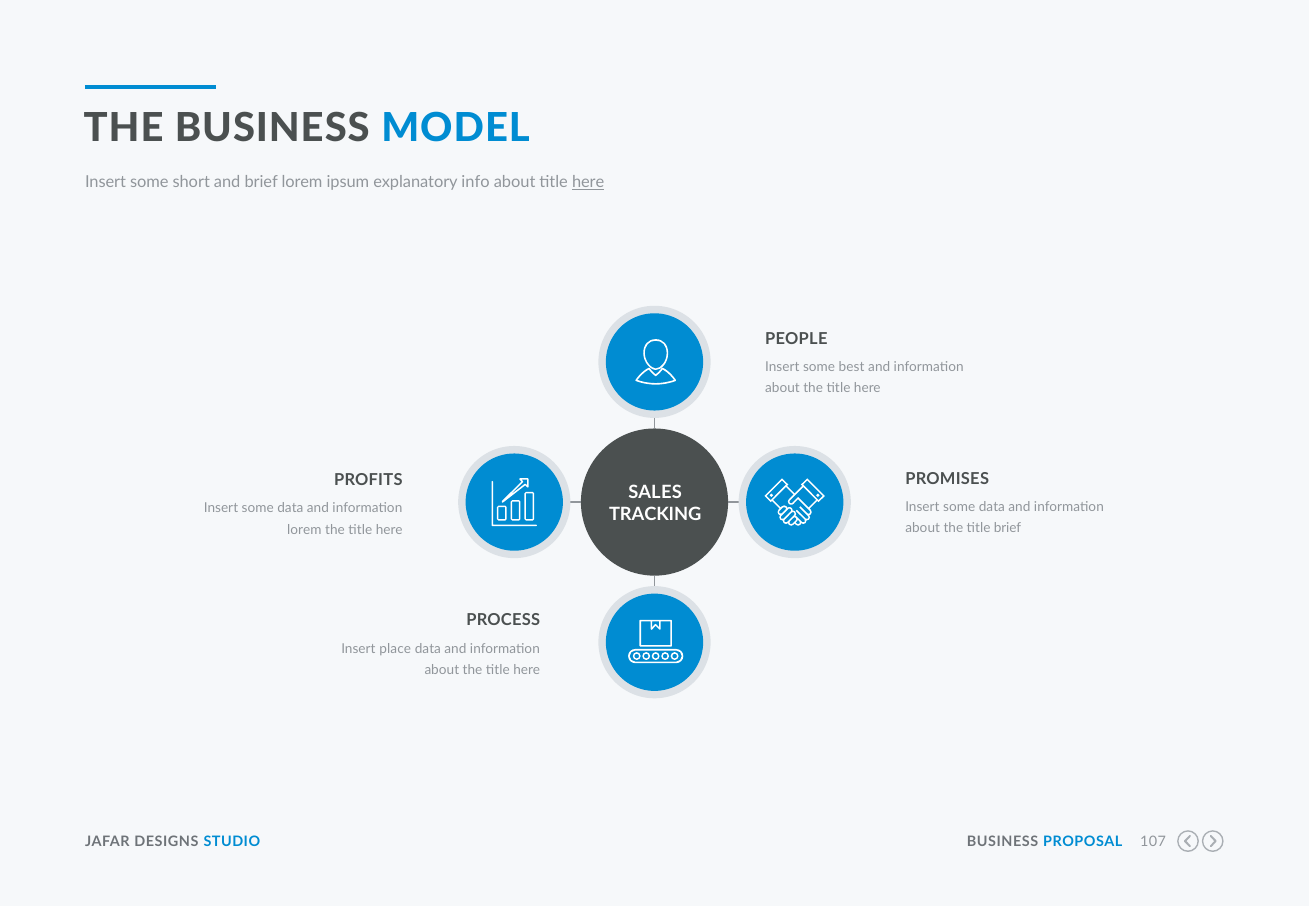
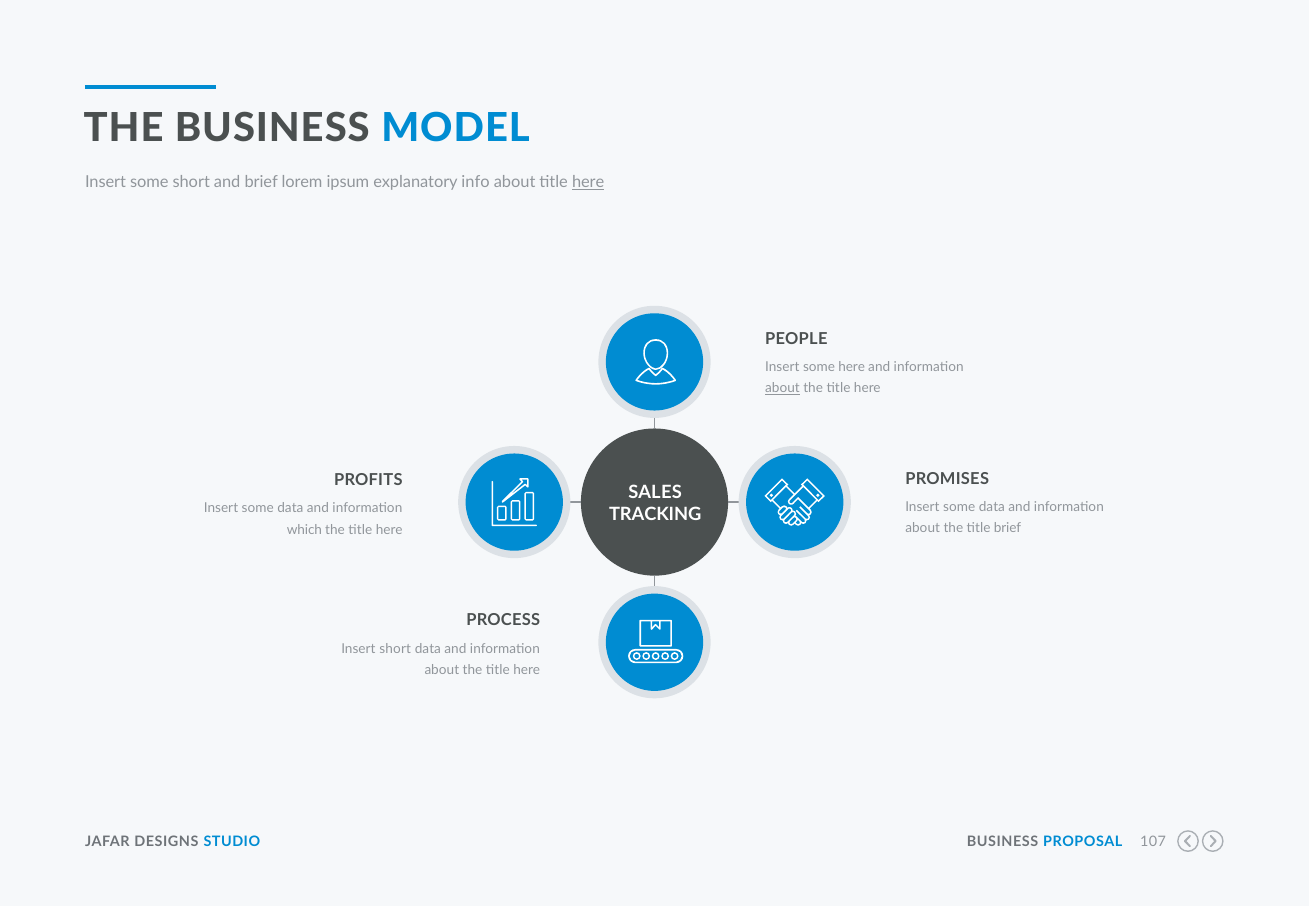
some best: best -> here
about at (782, 388) underline: none -> present
lorem at (304, 530): lorem -> which
Insert place: place -> short
